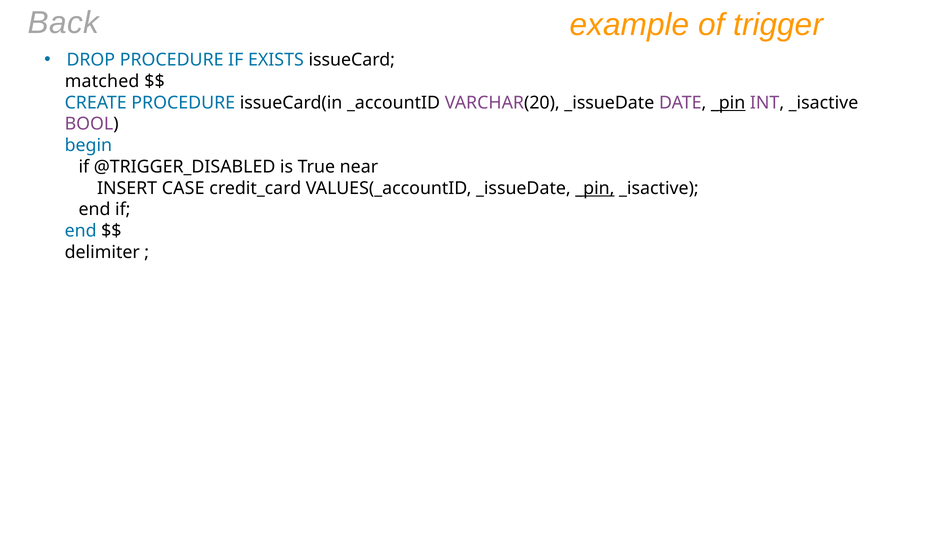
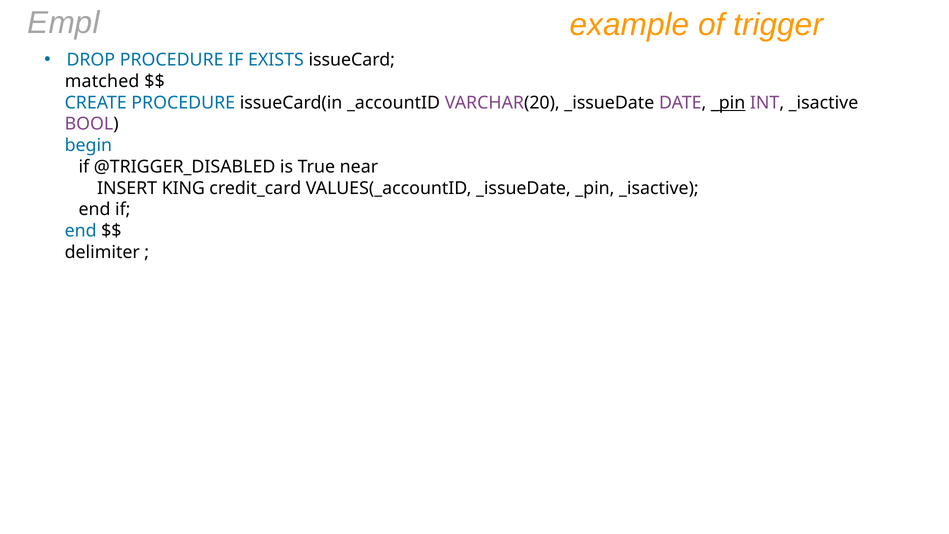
Back: Back -> Empl
CASE: CASE -> KING
_pin at (595, 188) underline: present -> none
